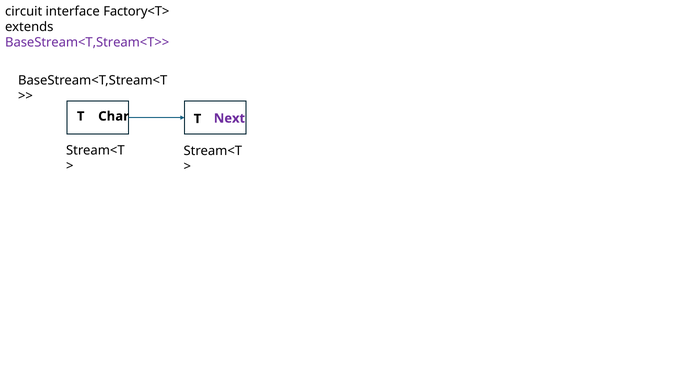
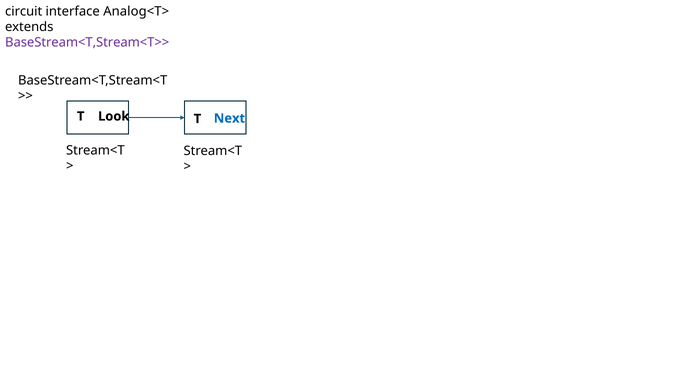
Factory<T>: Factory<T> -> Analog<T>
Char: Char -> Look
Next colour: purple -> blue
